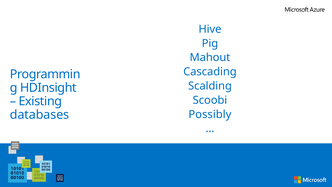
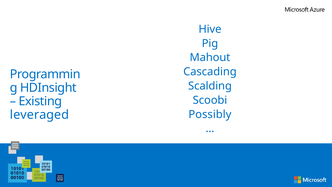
databases: databases -> leveraged
